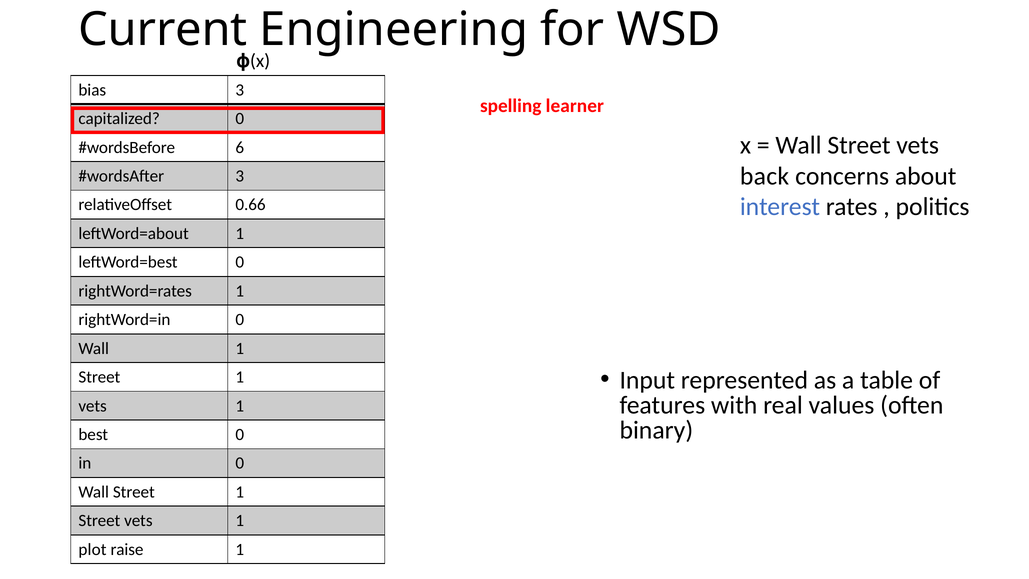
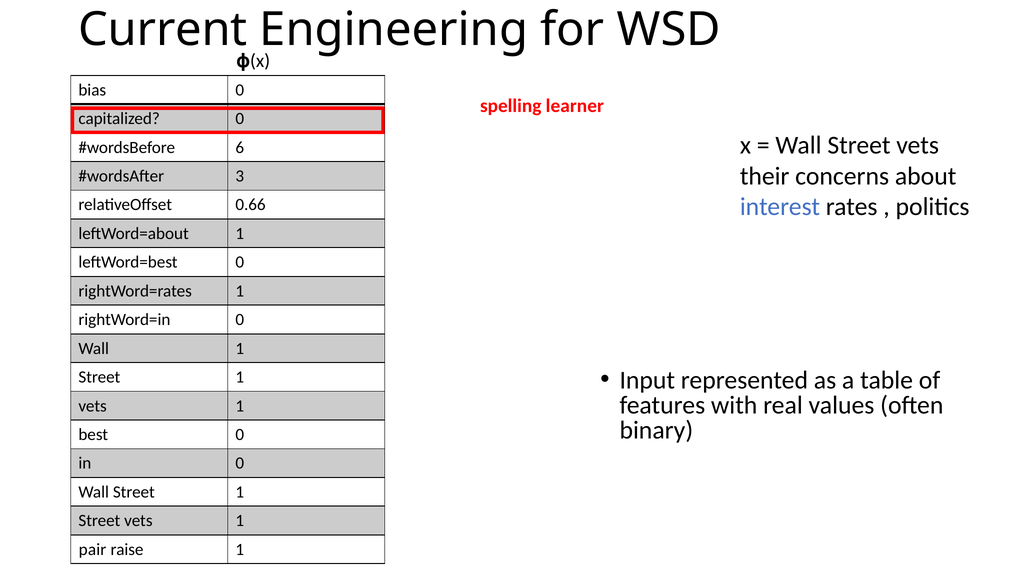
bias 3: 3 -> 0
back: back -> their
plot: plot -> pair
